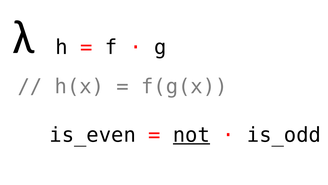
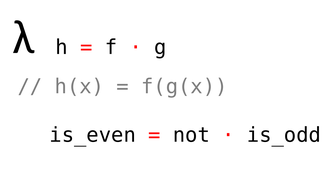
not underline: present -> none
